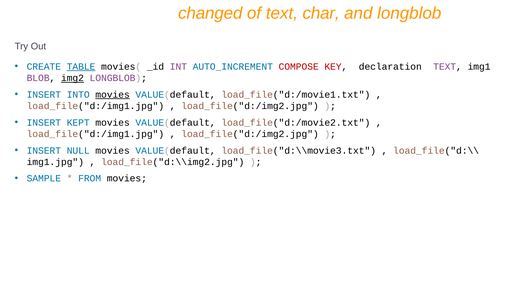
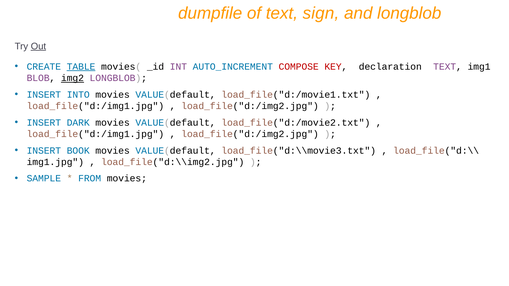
changed: changed -> dumpfile
char: char -> sign
Out underline: none -> present
movies at (113, 95) underline: present -> none
KEPT: KEPT -> DARK
NULL: NULL -> BOOK
